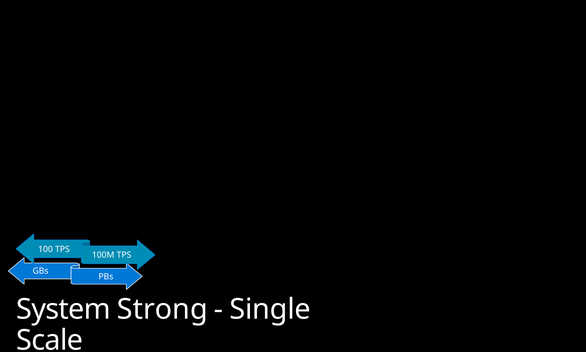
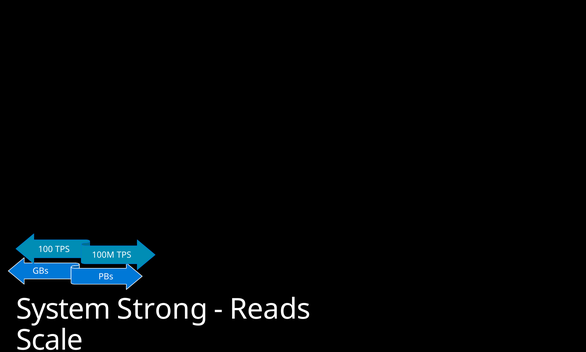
Single: Single -> Reads
